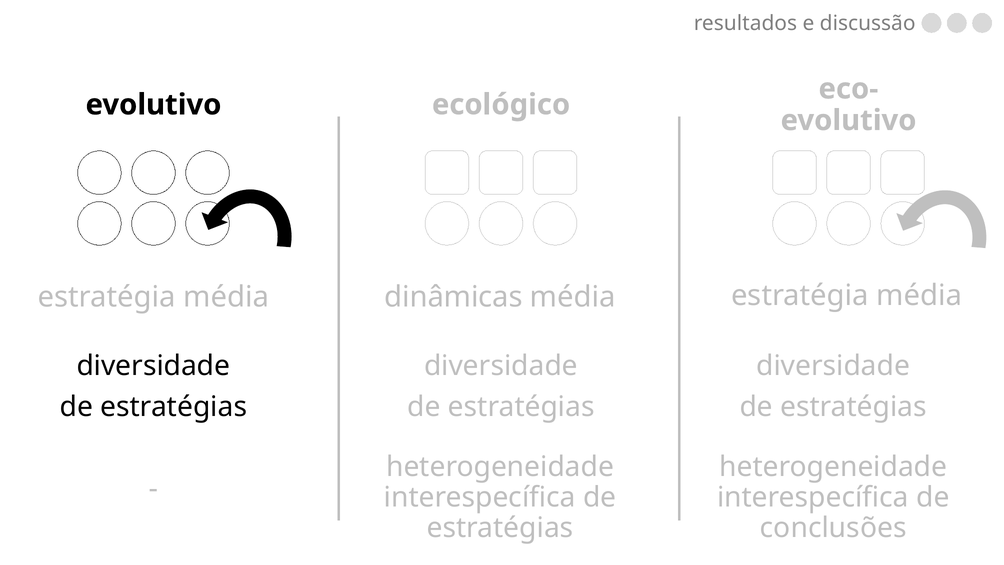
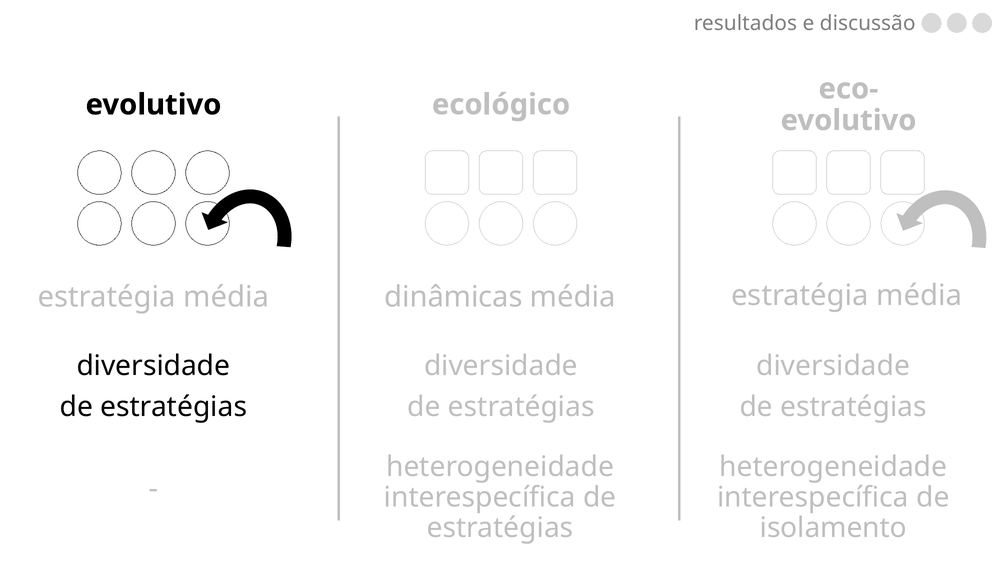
conclusões: conclusões -> isolamento
